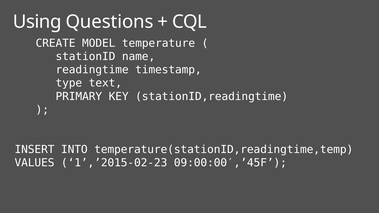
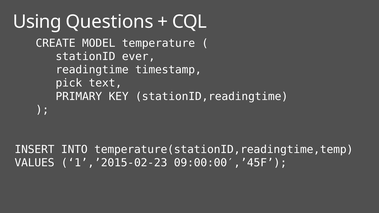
name: name -> ever
type: type -> pick
